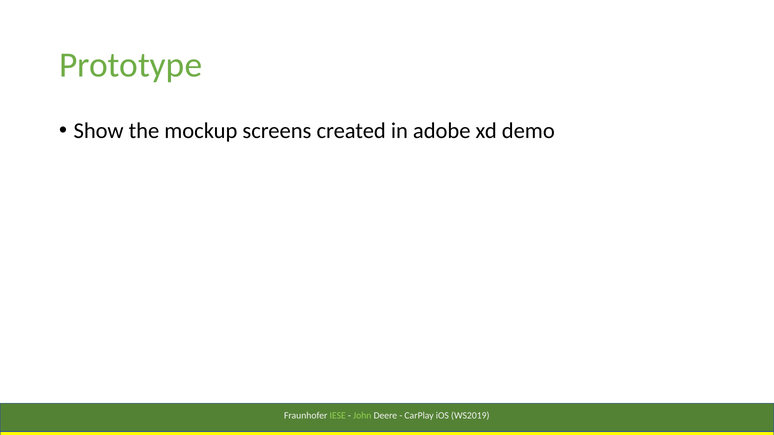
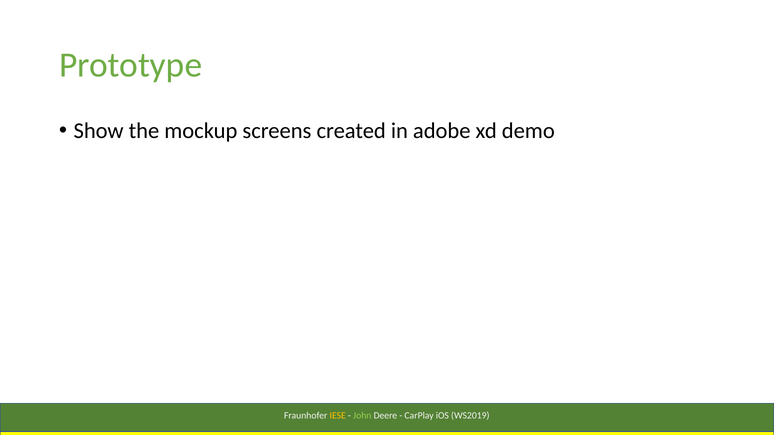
IESE colour: light green -> yellow
